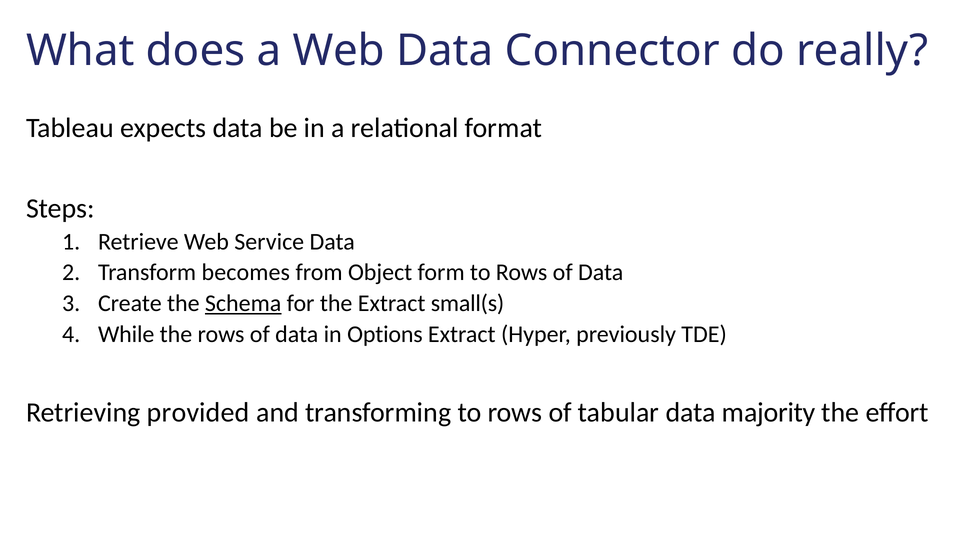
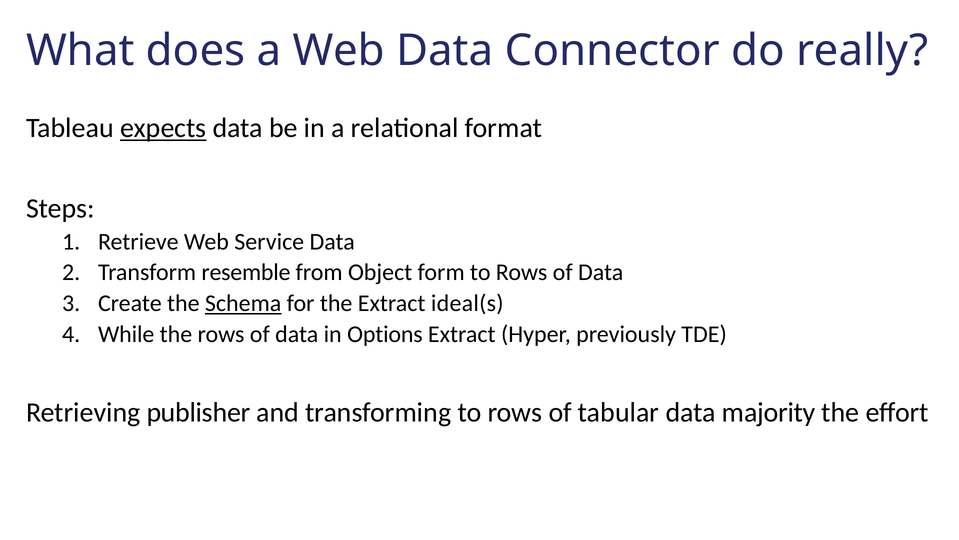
expects underline: none -> present
becomes: becomes -> resemble
small(s: small(s -> ideal(s
provided: provided -> publisher
